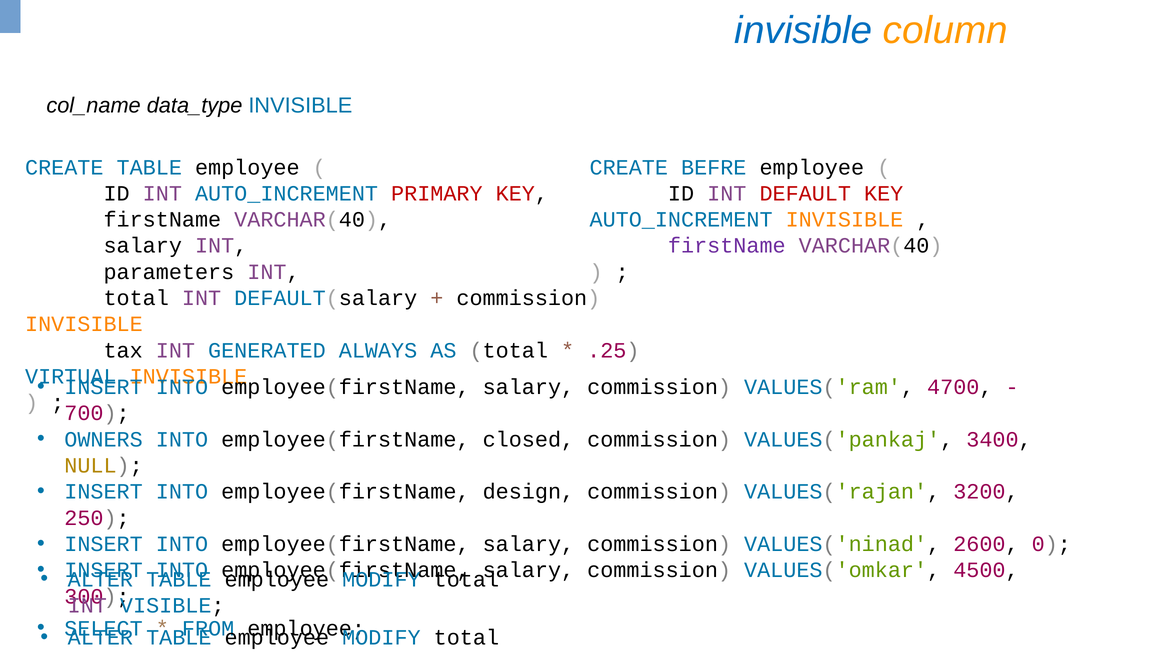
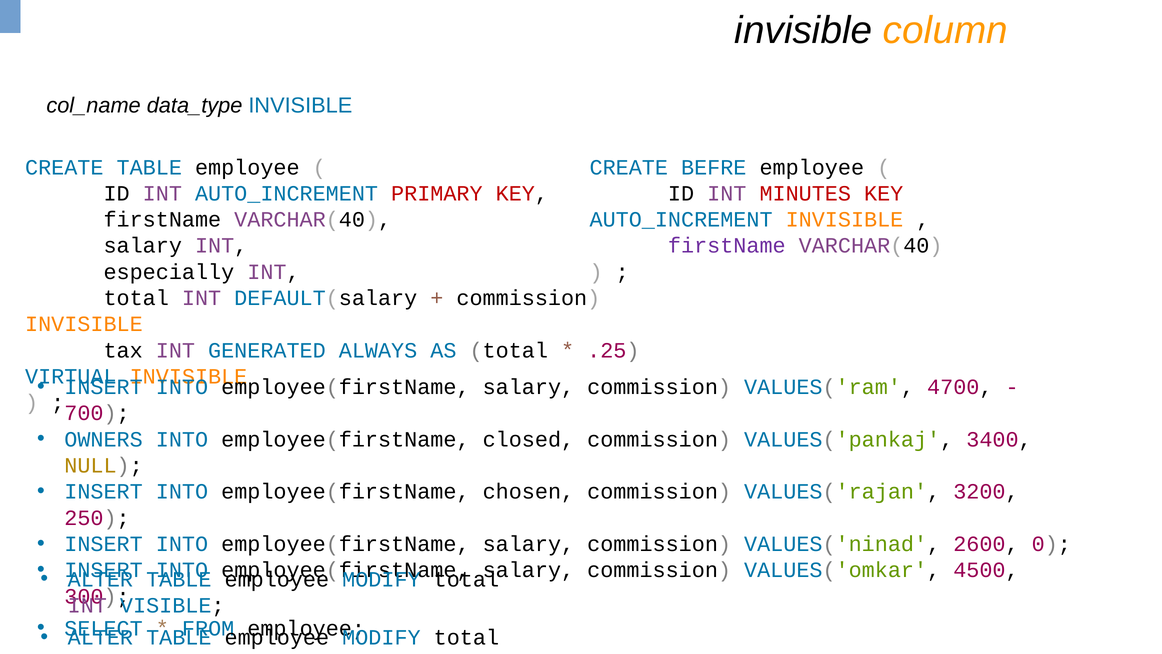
invisible at (803, 30) colour: blue -> black
DEFAULT: DEFAULT -> MINUTES
parameters: parameters -> especially
design: design -> chosen
